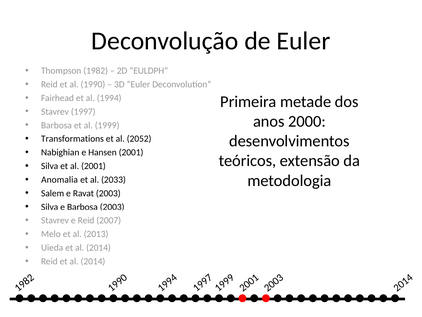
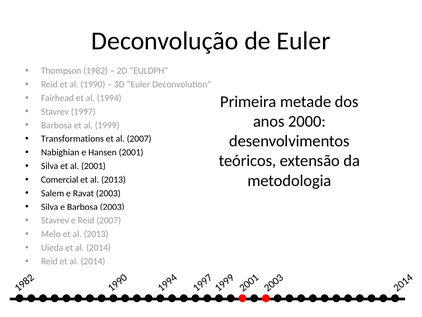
al 2052: 2052 -> 2007
Anomalia: Anomalia -> Comercial
2033 at (113, 179): 2033 -> 2013
